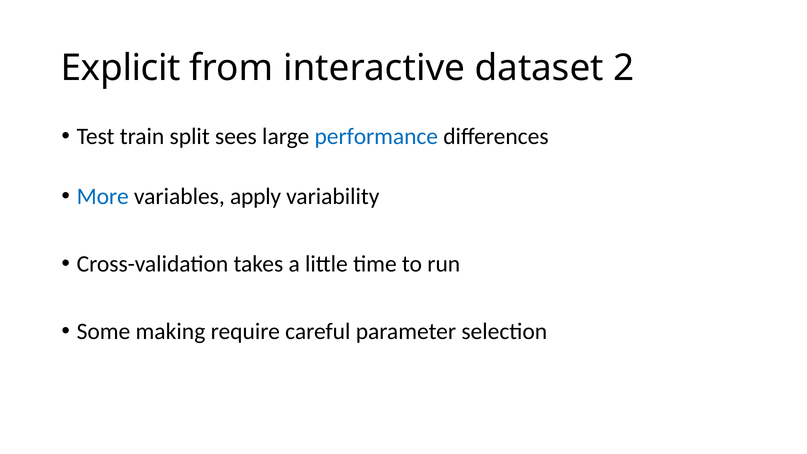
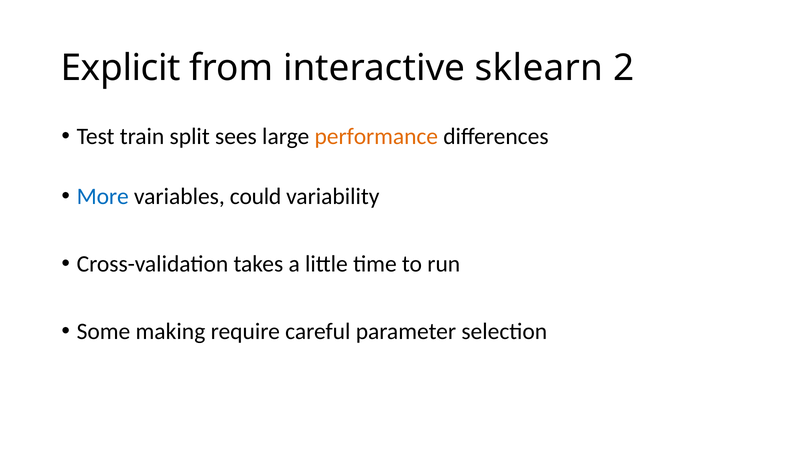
dataset: dataset -> sklearn
performance colour: blue -> orange
apply: apply -> could
